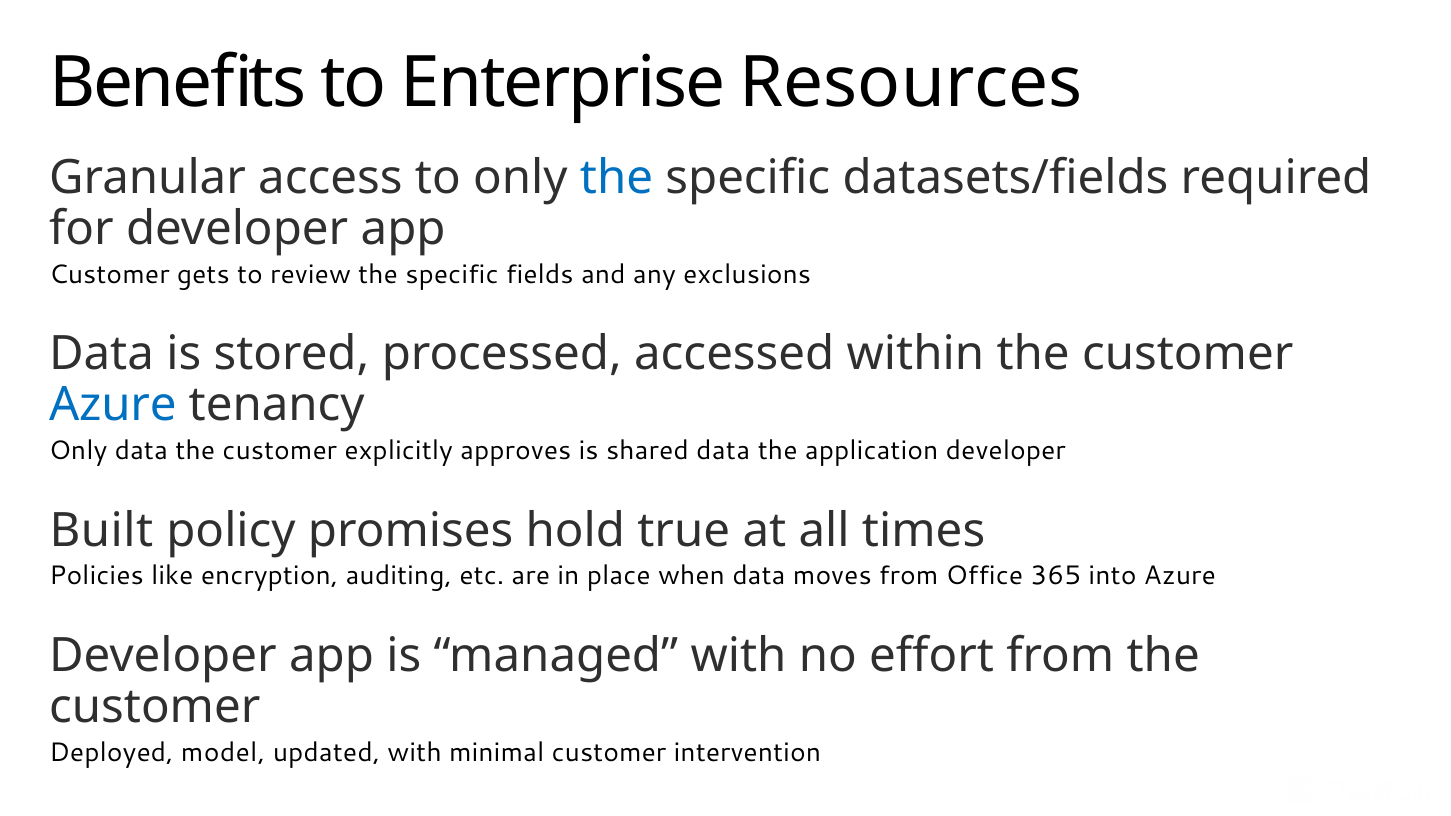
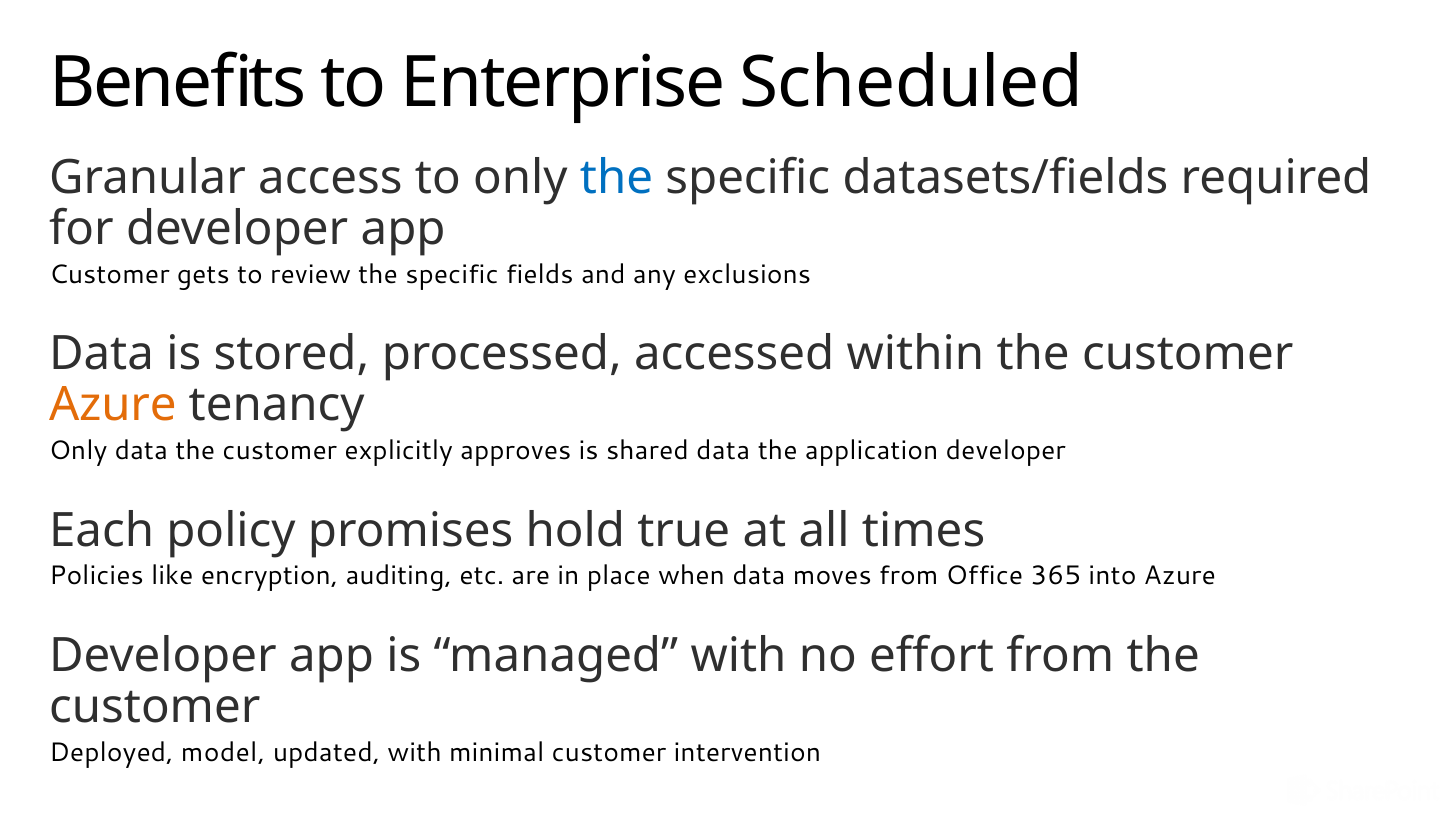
Resources: Resources -> Scheduled
Azure at (113, 405) colour: blue -> orange
Built: Built -> Each
